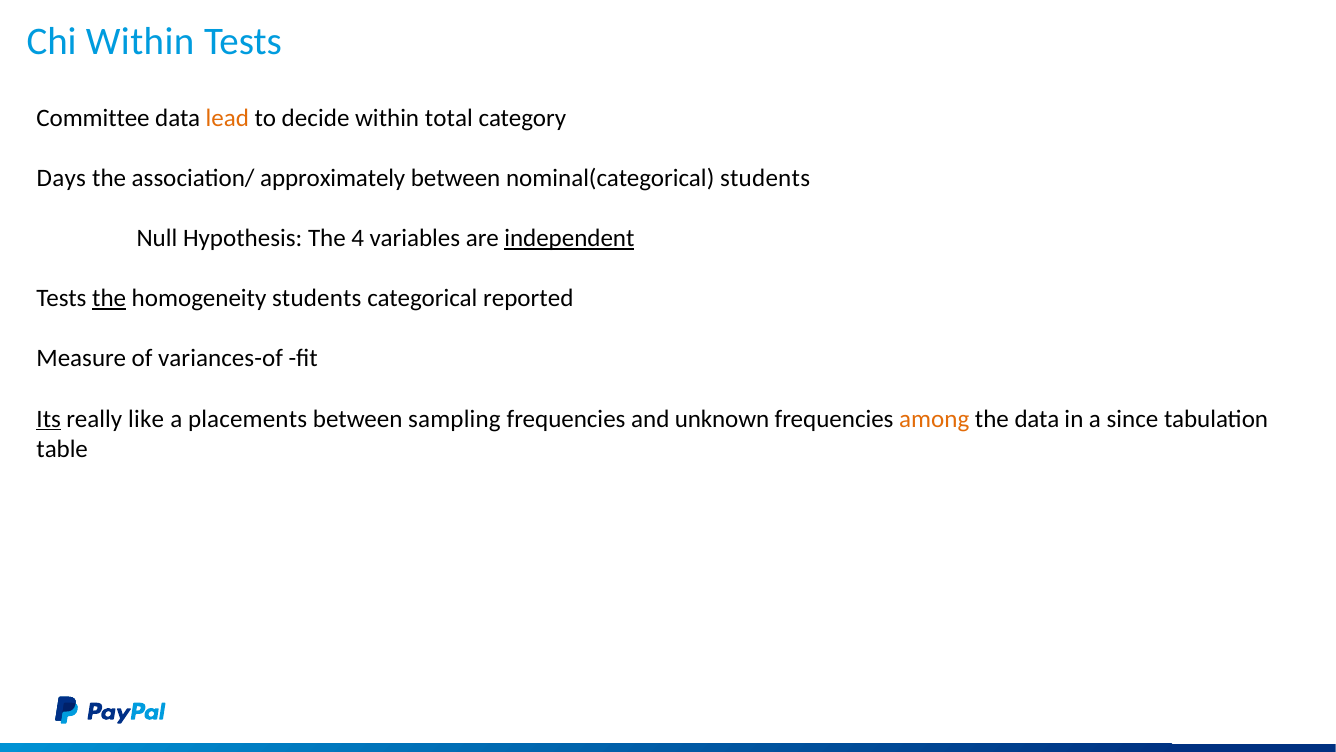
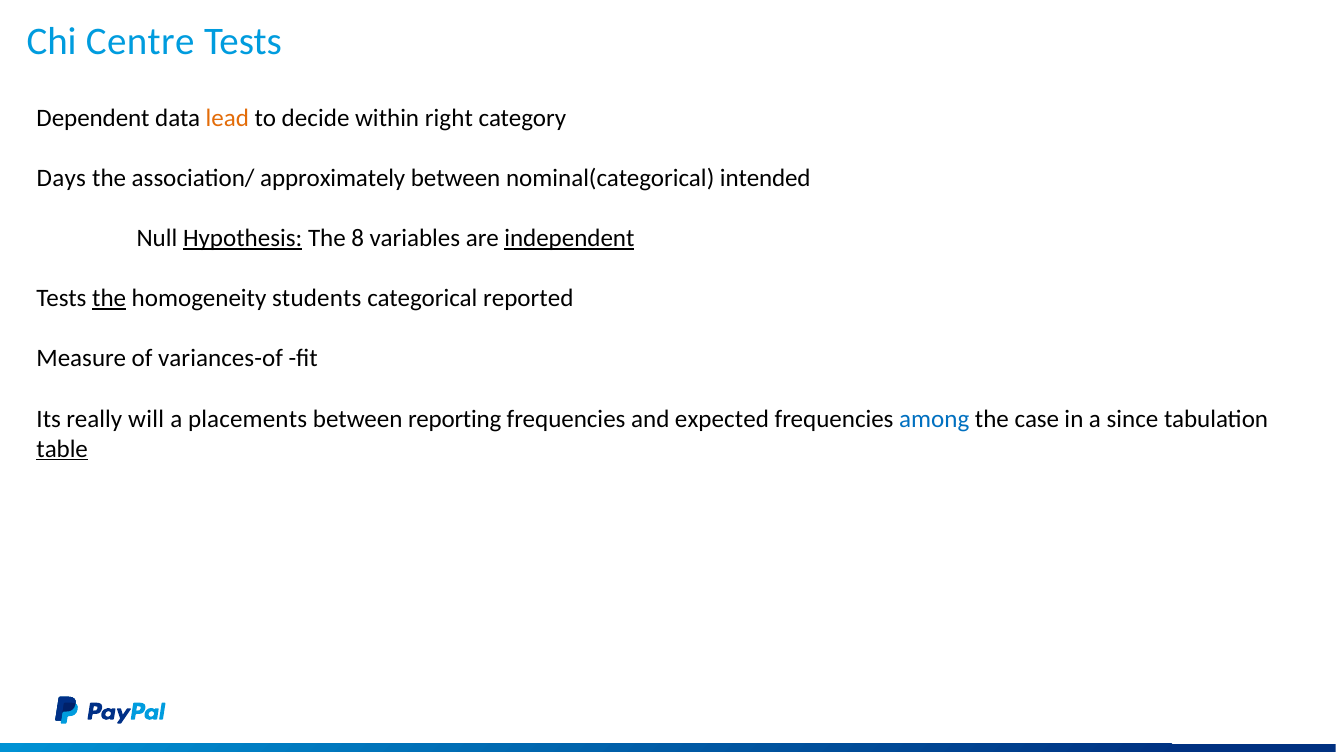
Chi Within: Within -> Centre
Committee: Committee -> Dependent
total: total -> right
nominal(categorical students: students -> intended
Hypothesis underline: none -> present
4: 4 -> 8
Its underline: present -> none
like: like -> will
sampling: sampling -> reporting
unknown: unknown -> expected
among colour: orange -> blue
the data: data -> case
table underline: none -> present
